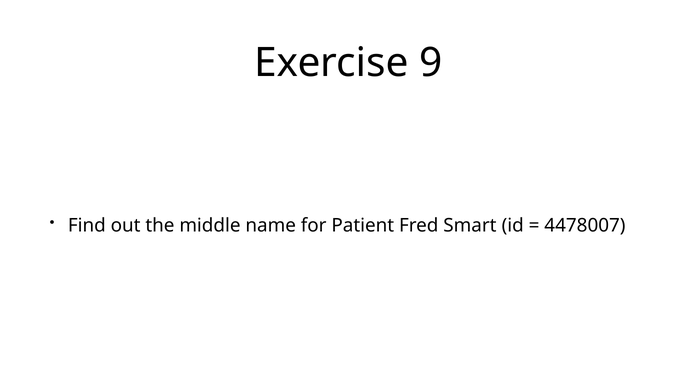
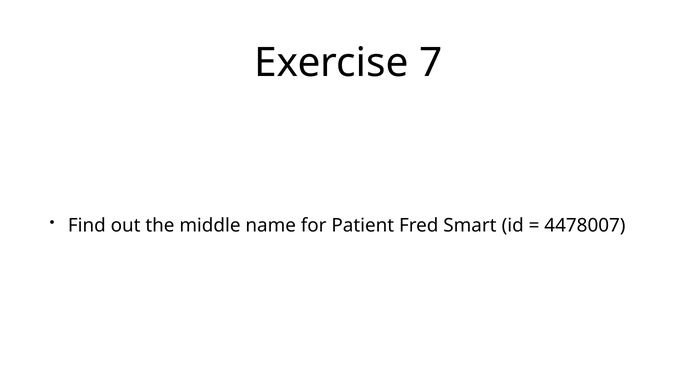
9: 9 -> 7
